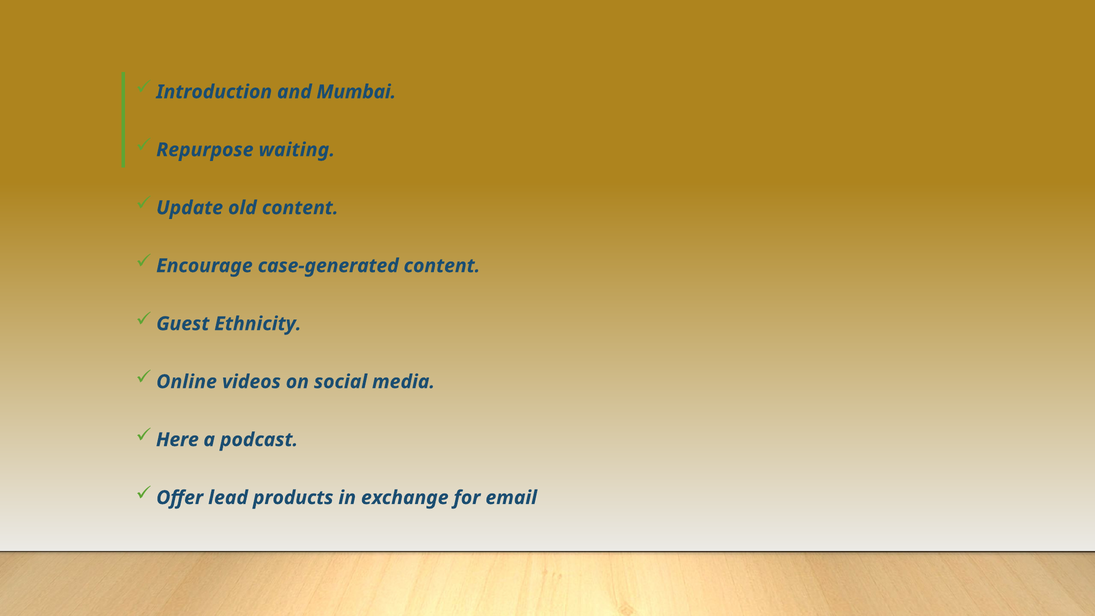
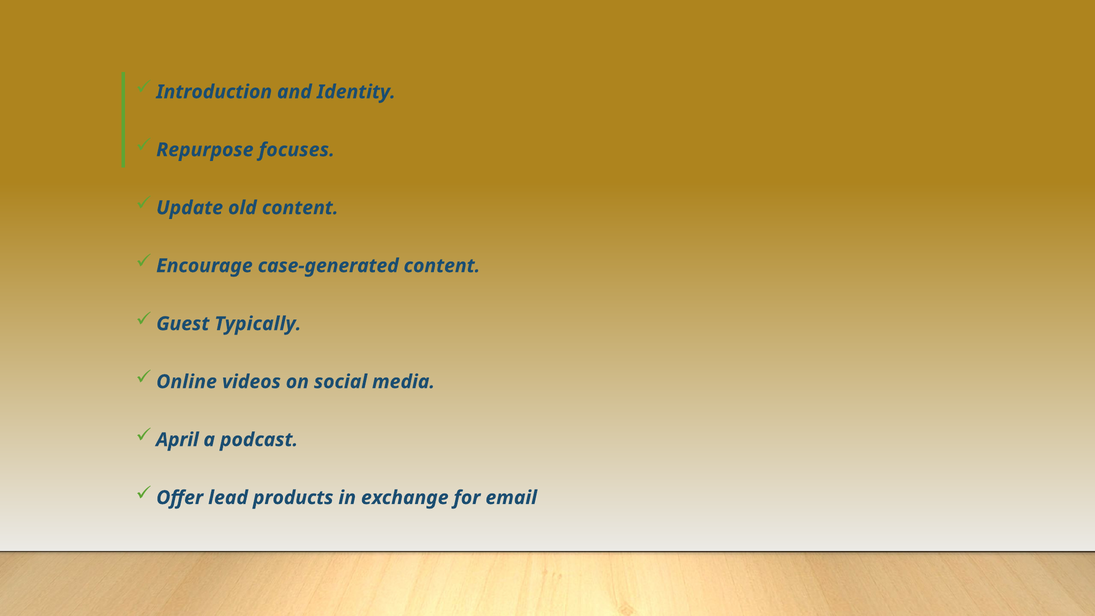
Mumbai: Mumbai -> Identity
waiting: waiting -> focuses
Ethnicity: Ethnicity -> Typically
Here: Here -> April
